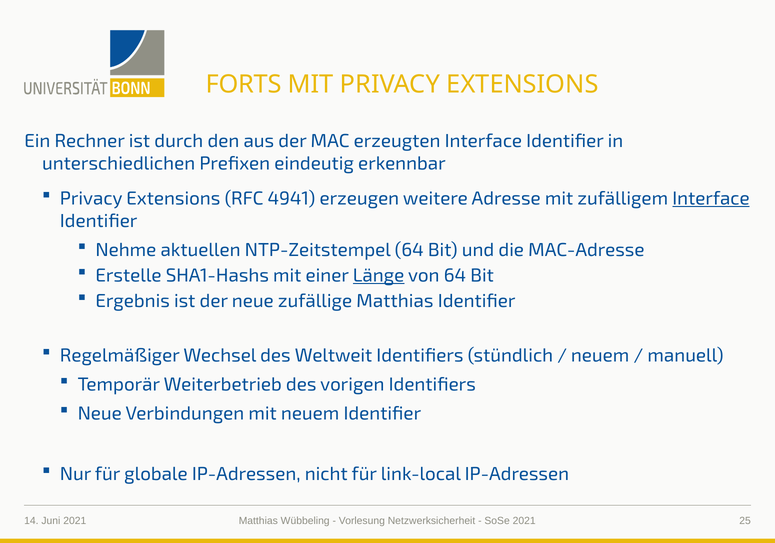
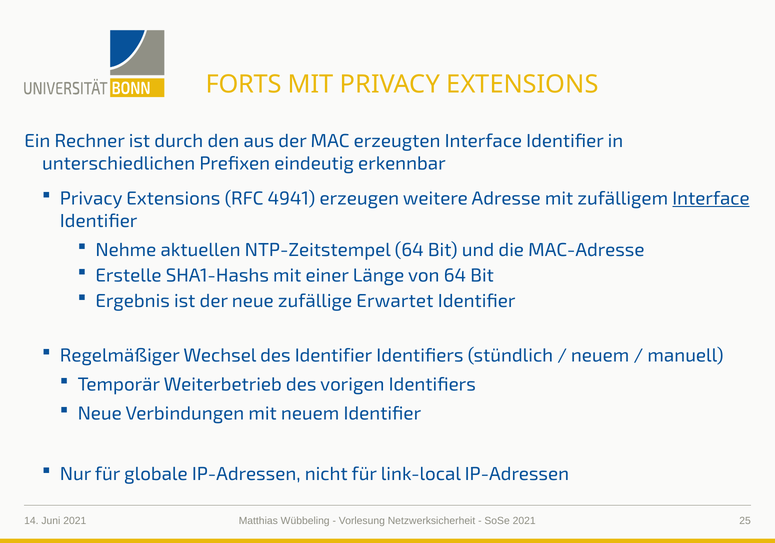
Länge underline: present -> none
zufällige Matthias: Matthias -> Erwartet
des Weltweit: Weltweit -> Identifier
